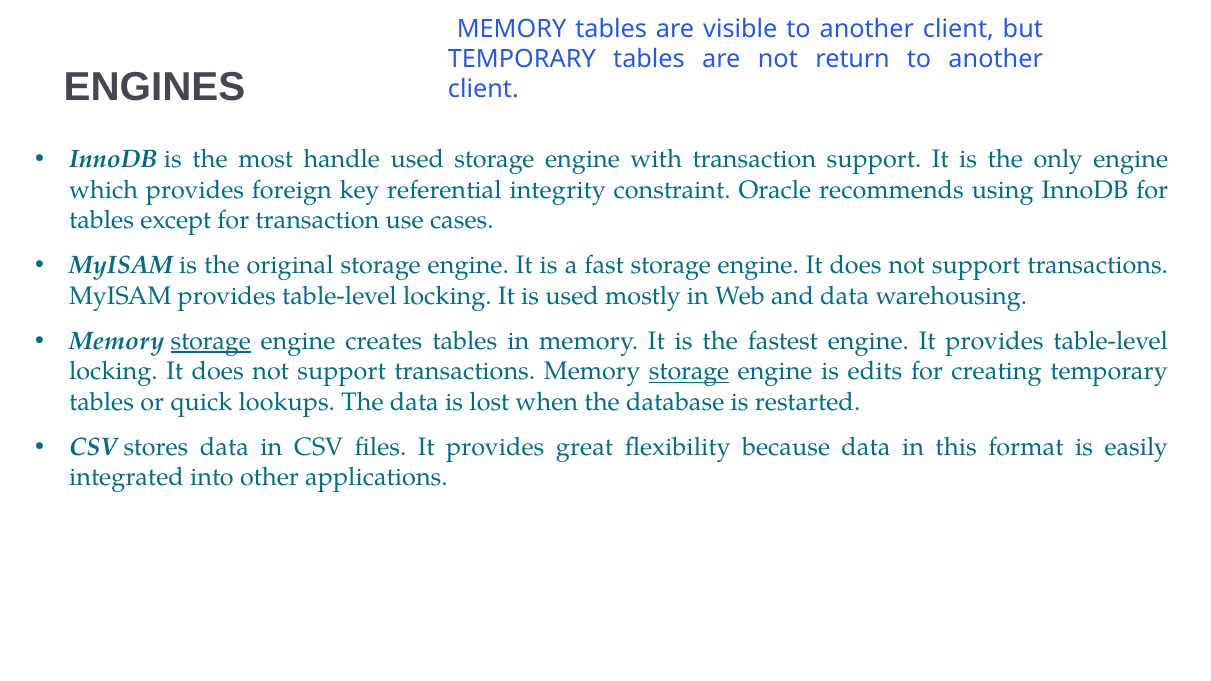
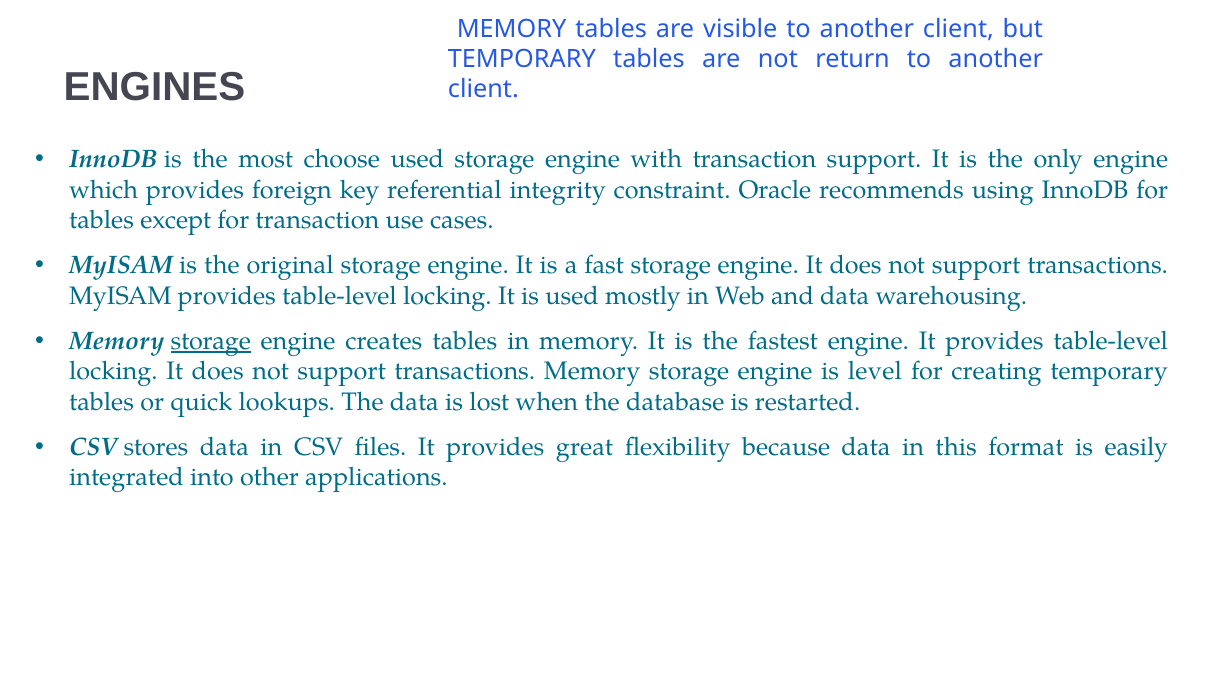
handle: handle -> choose
storage at (689, 372) underline: present -> none
edits: edits -> level
